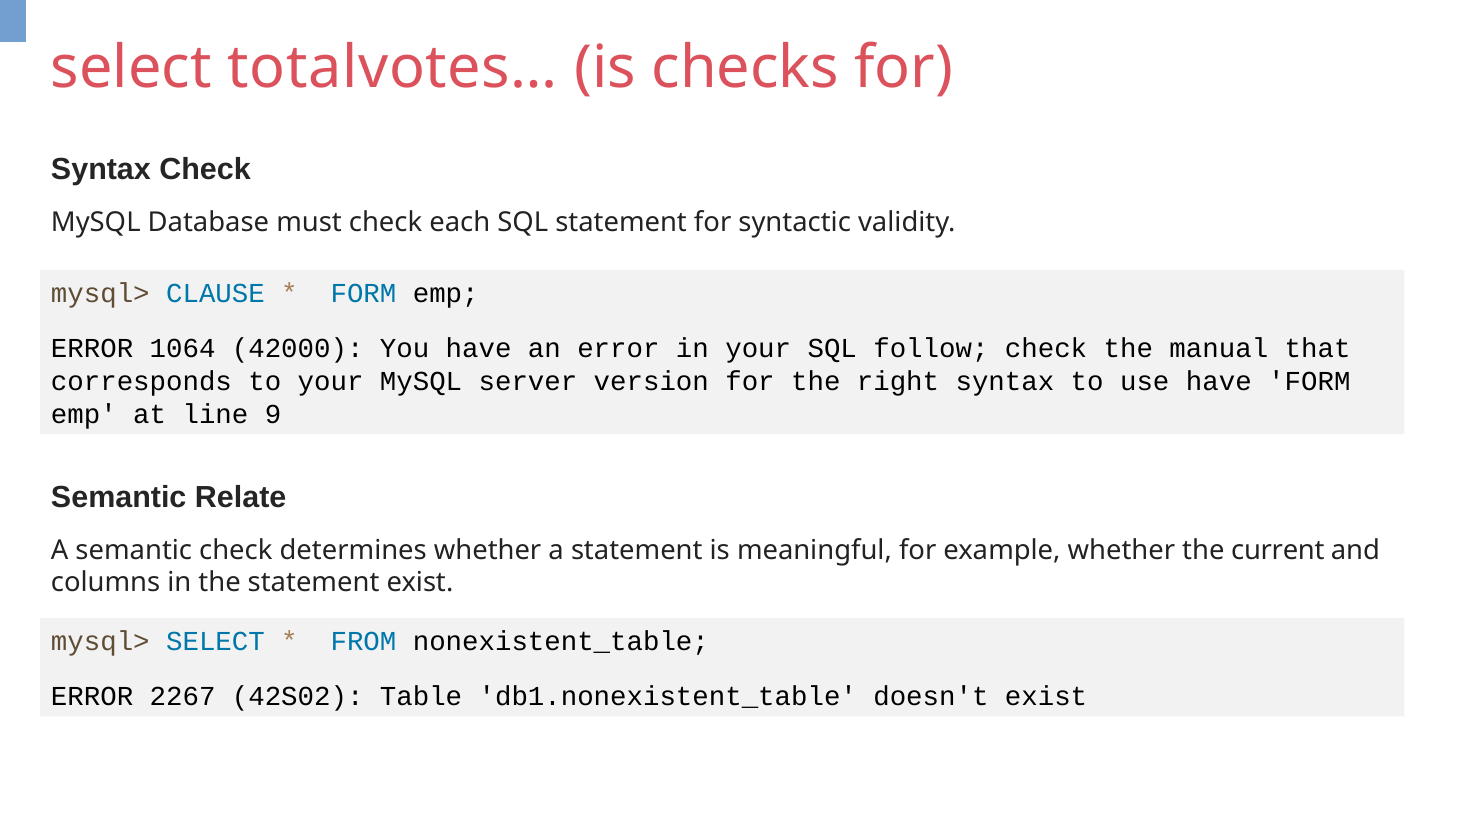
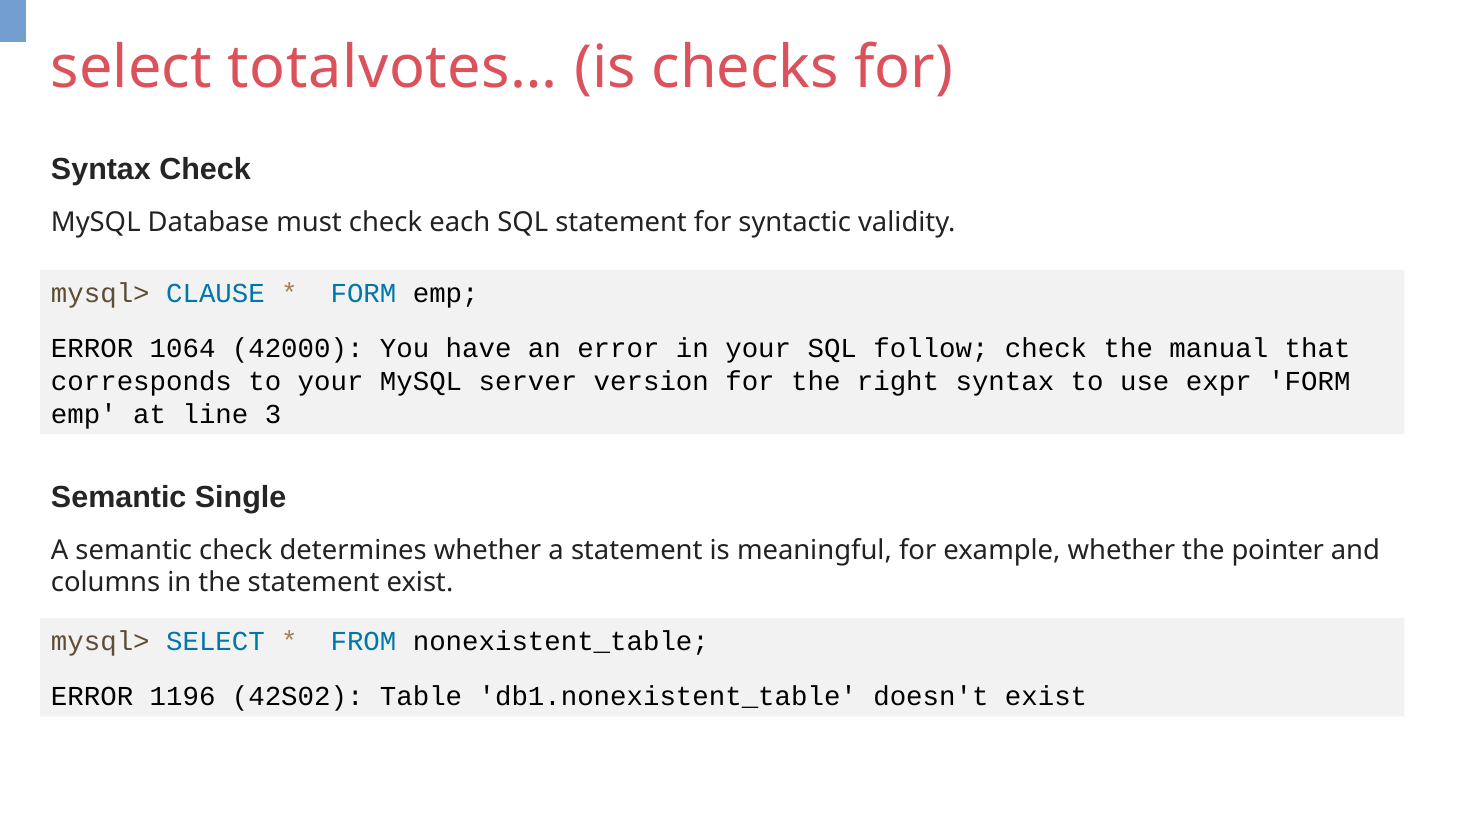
use have: have -> expr
9: 9 -> 3
Relate: Relate -> Single
current: current -> pointer
2267: 2267 -> 1196
